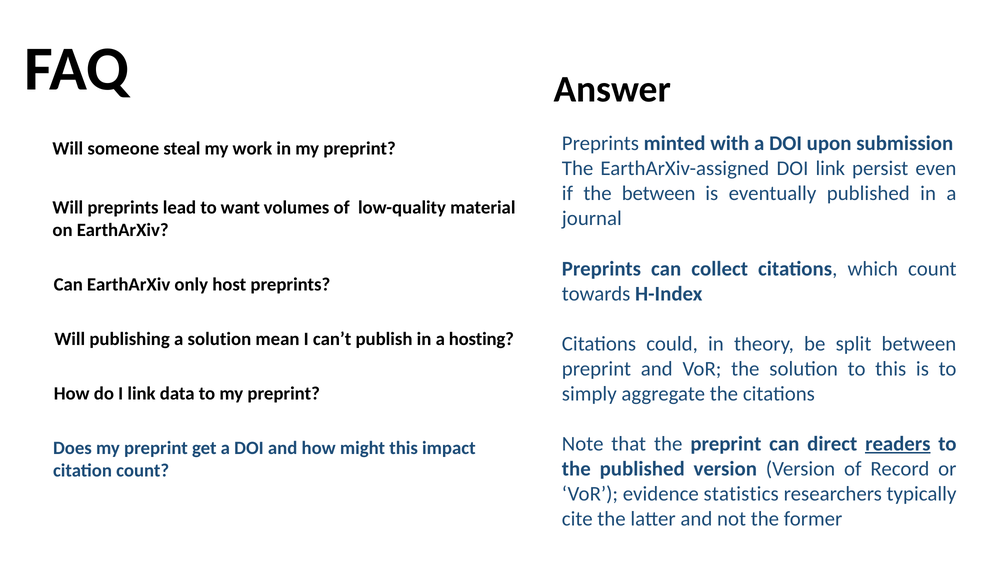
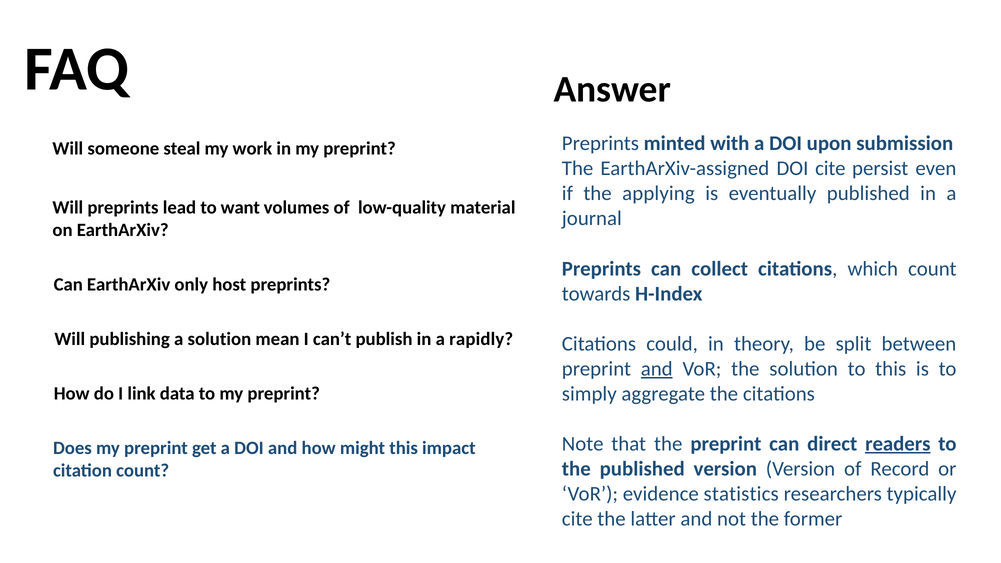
DOI link: link -> cite
the between: between -> applying
hosting: hosting -> rapidly
and at (657, 369) underline: none -> present
